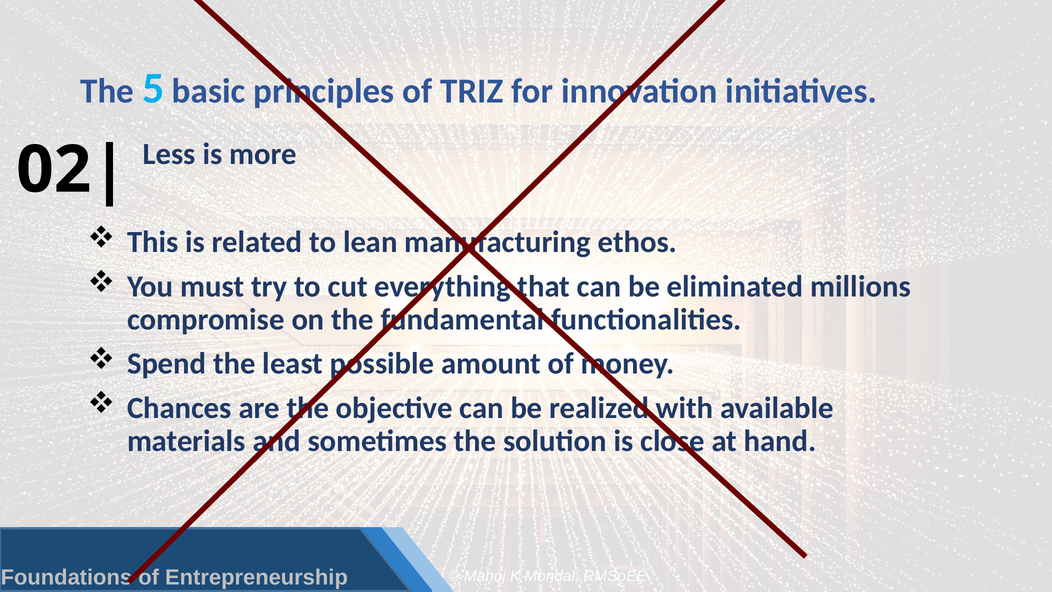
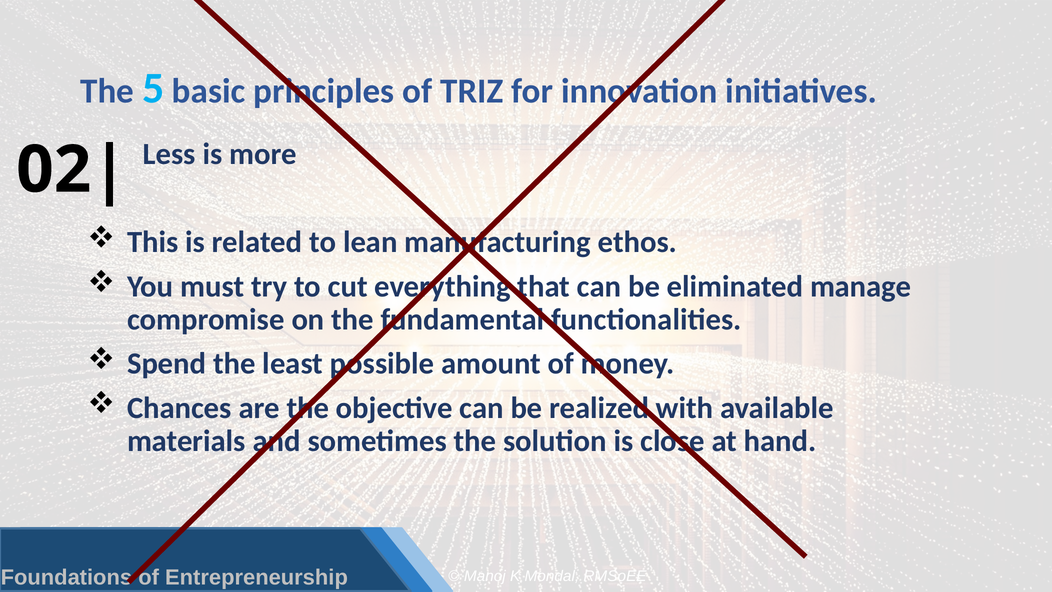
millions: millions -> manage
